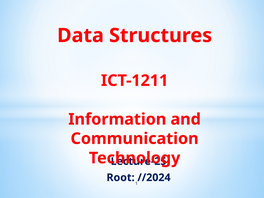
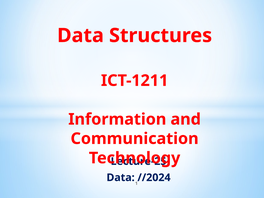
Root at (121, 178): Root -> Data
